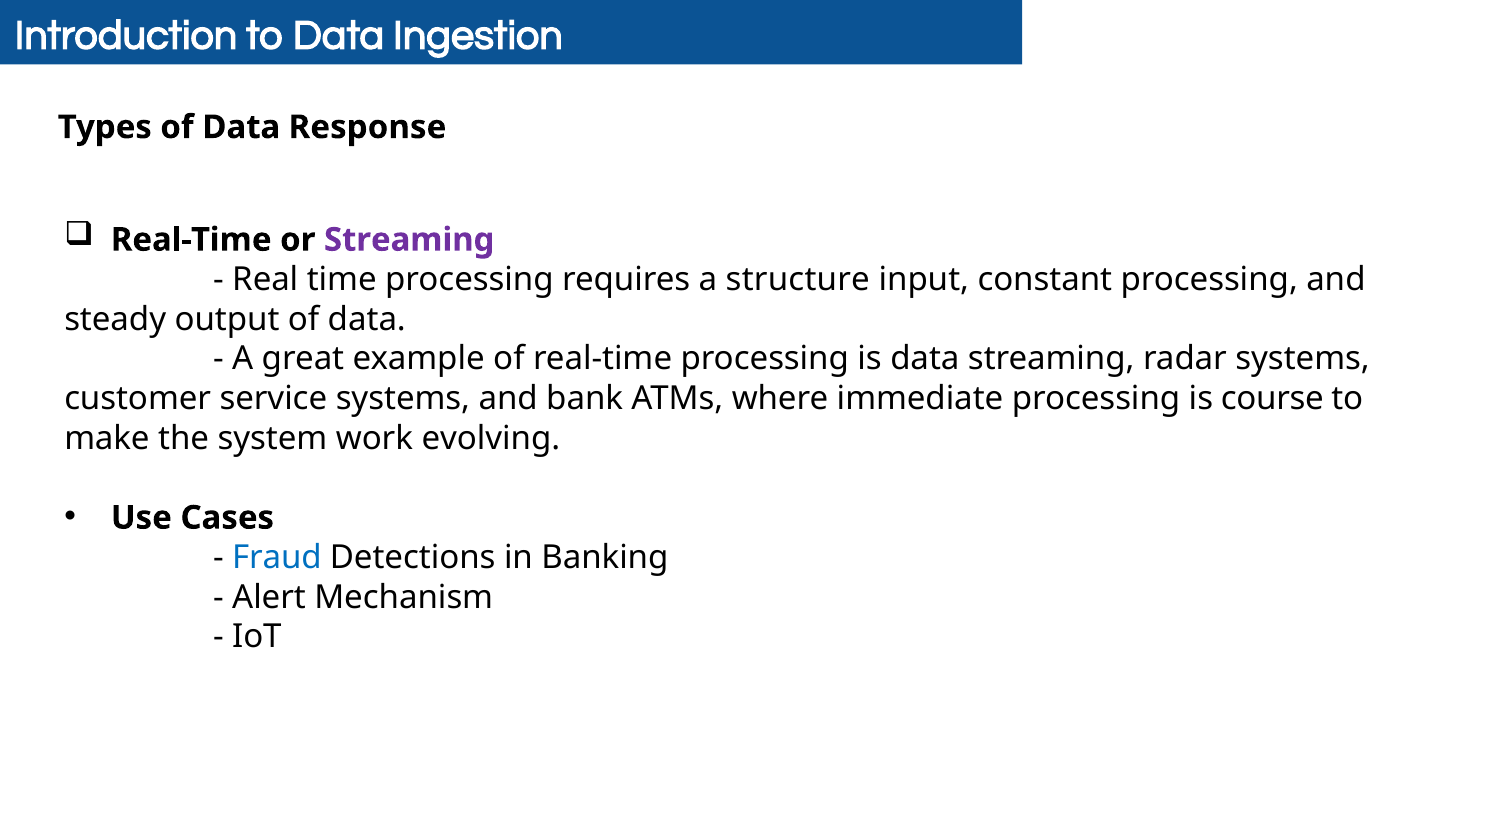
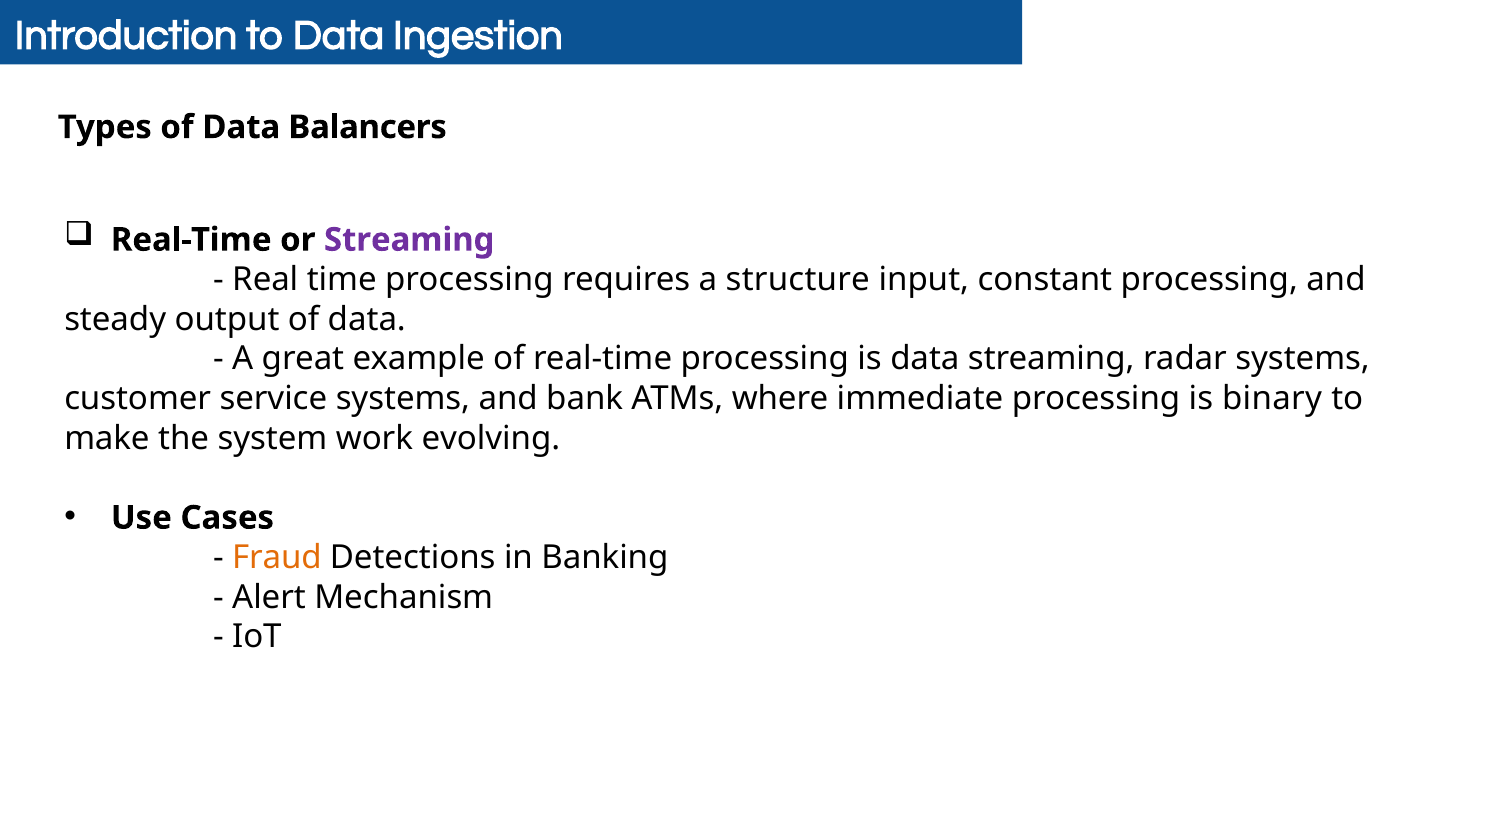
Response: Response -> Balancers
course: course -> binary
Fraud colour: blue -> orange
